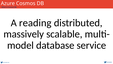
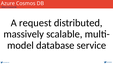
reading: reading -> request
